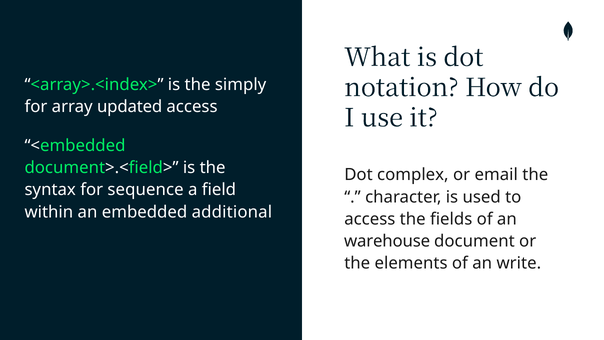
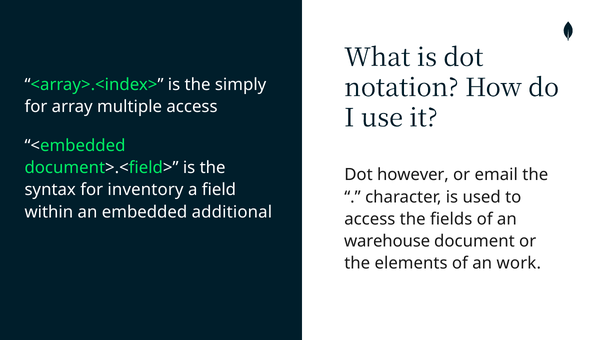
updated: updated -> multiple
complex: complex -> however
sequence: sequence -> inventory
write: write -> work
